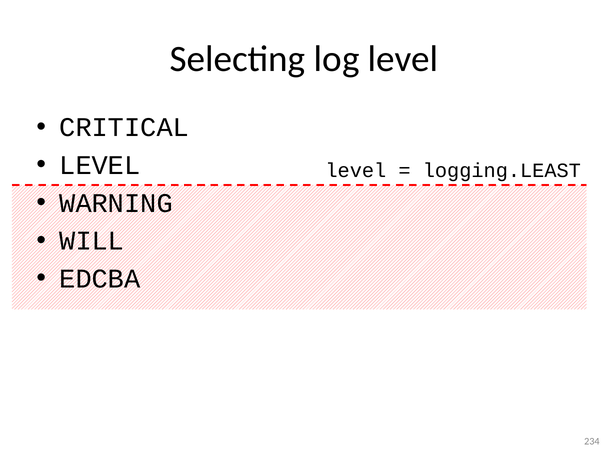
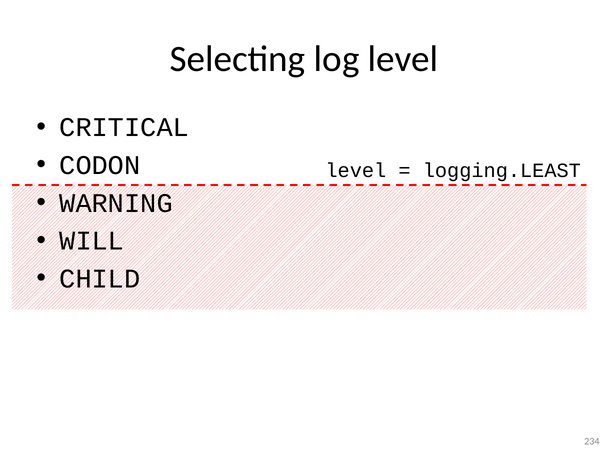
LEVEL at (100, 165): LEVEL -> CODON
EDCBA: EDCBA -> CHILD
